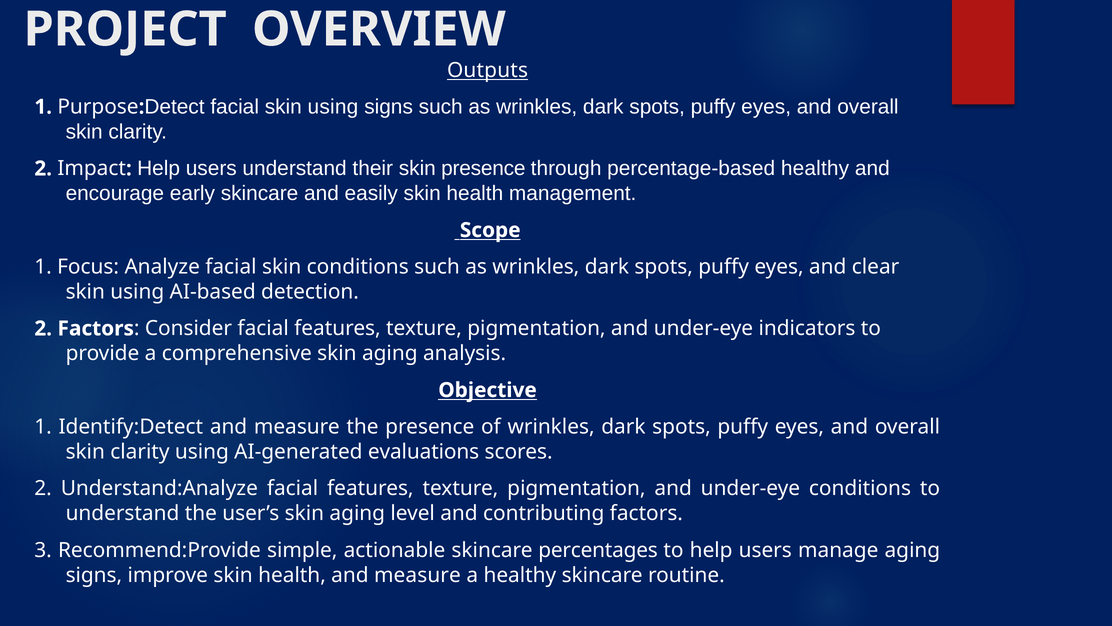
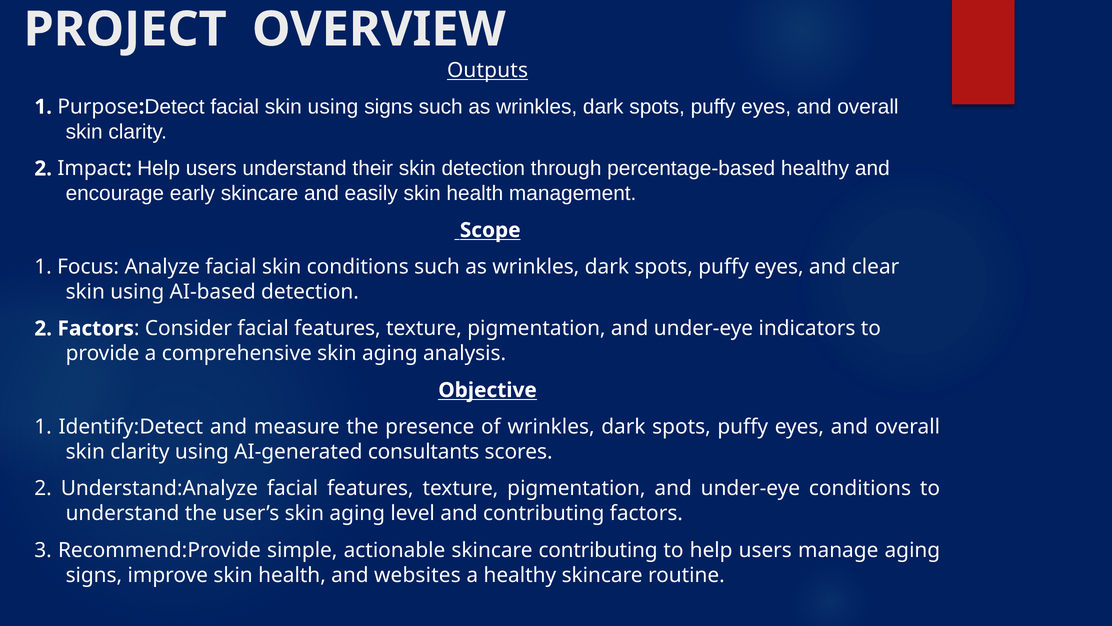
skin presence: presence -> detection
evaluations: evaluations -> consultants
skincare percentages: percentages -> contributing
health and measure: measure -> websites
